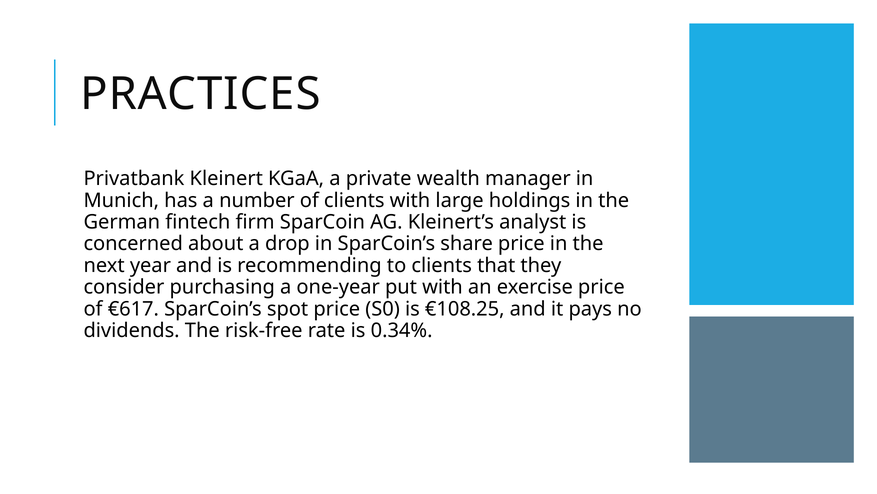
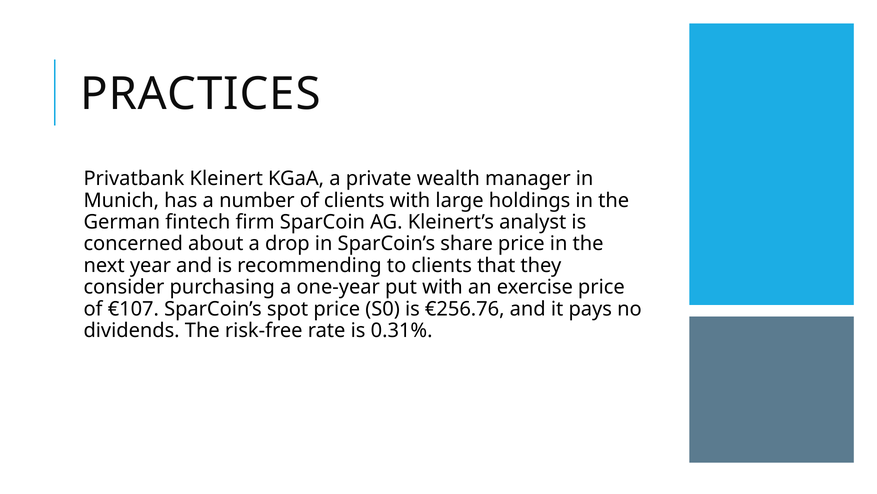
€617: €617 -> €107
€108.25: €108.25 -> €256.76
0.34%: 0.34% -> 0.31%
